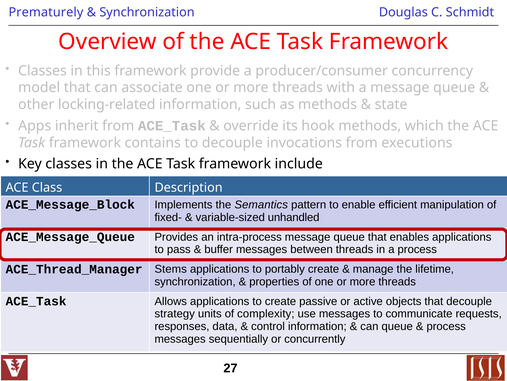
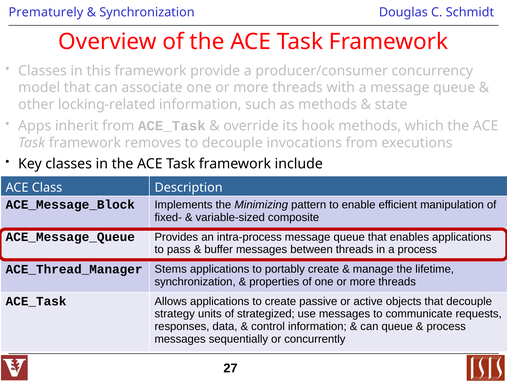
contains: contains -> removes
Semantics: Semantics -> Minimizing
unhandled: unhandled -> composite
complexity: complexity -> strategized
